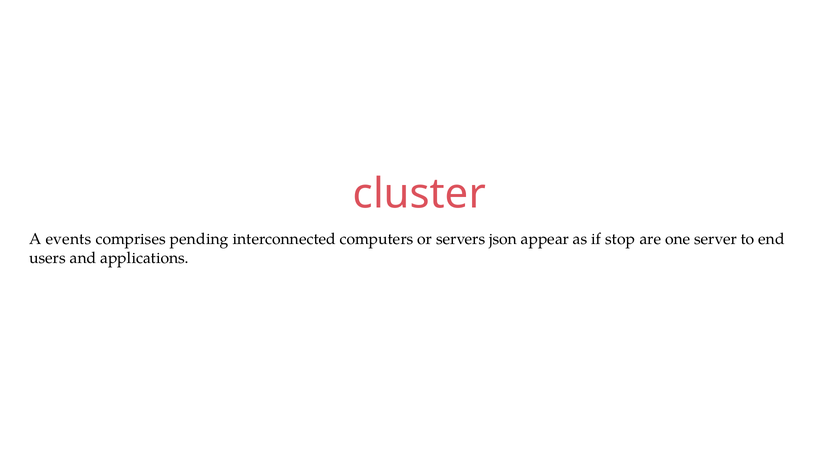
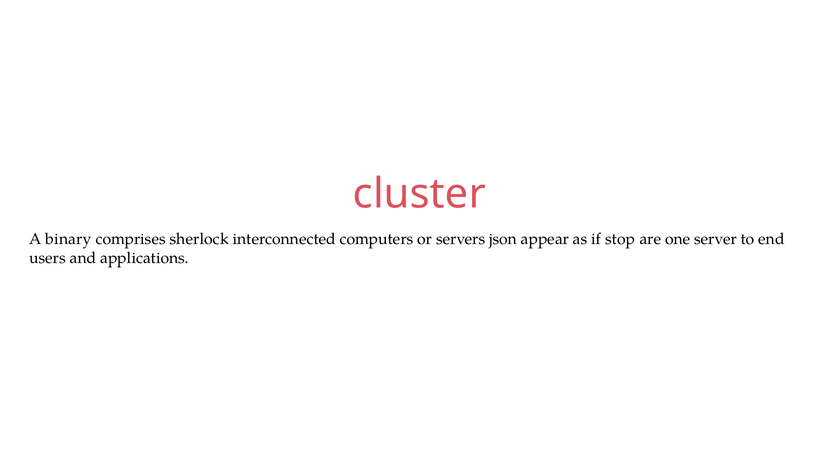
events: events -> binary
pending: pending -> sherlock
